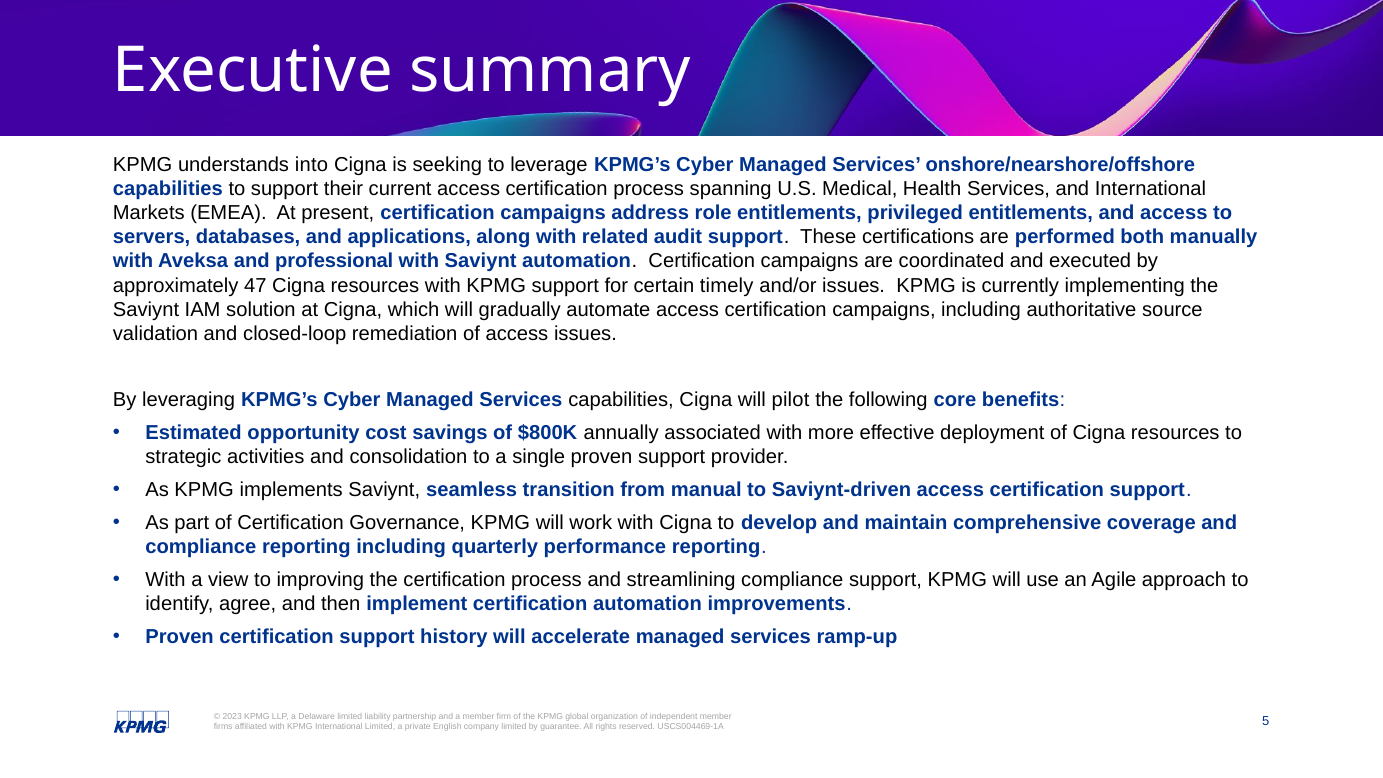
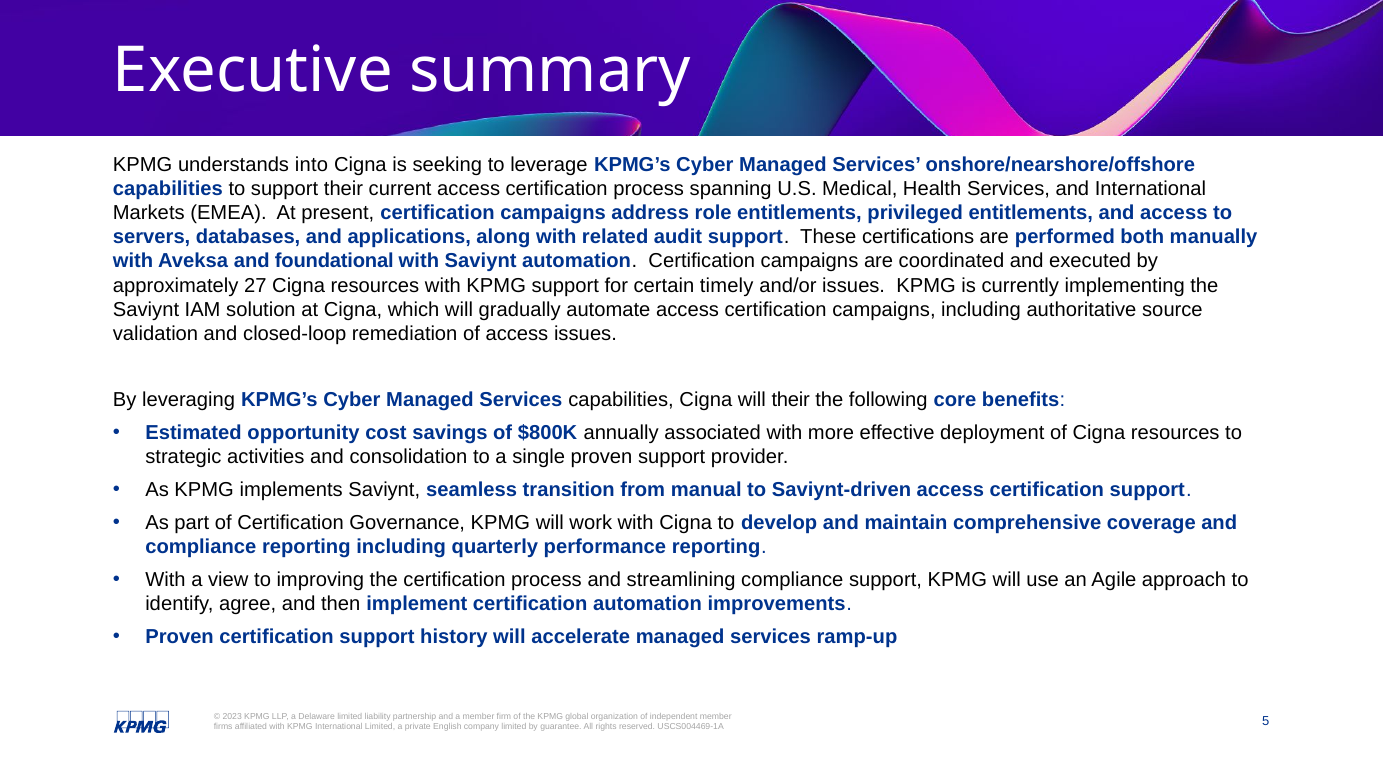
professional: professional -> foundational
47: 47 -> 27
will pilot: pilot -> their
